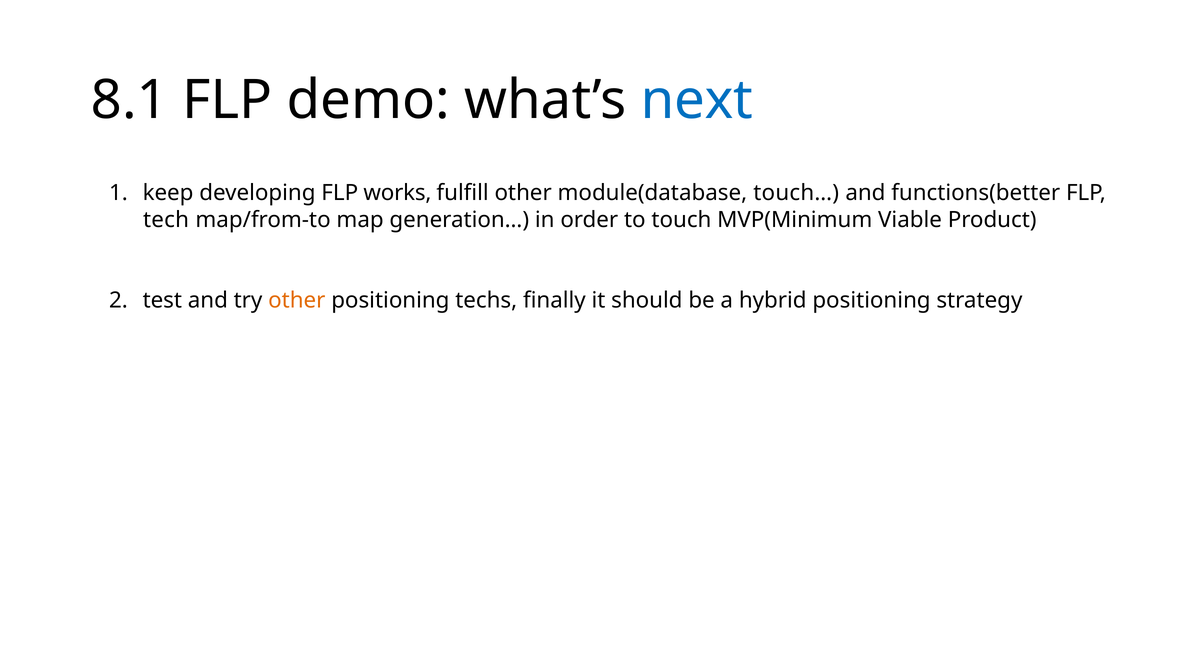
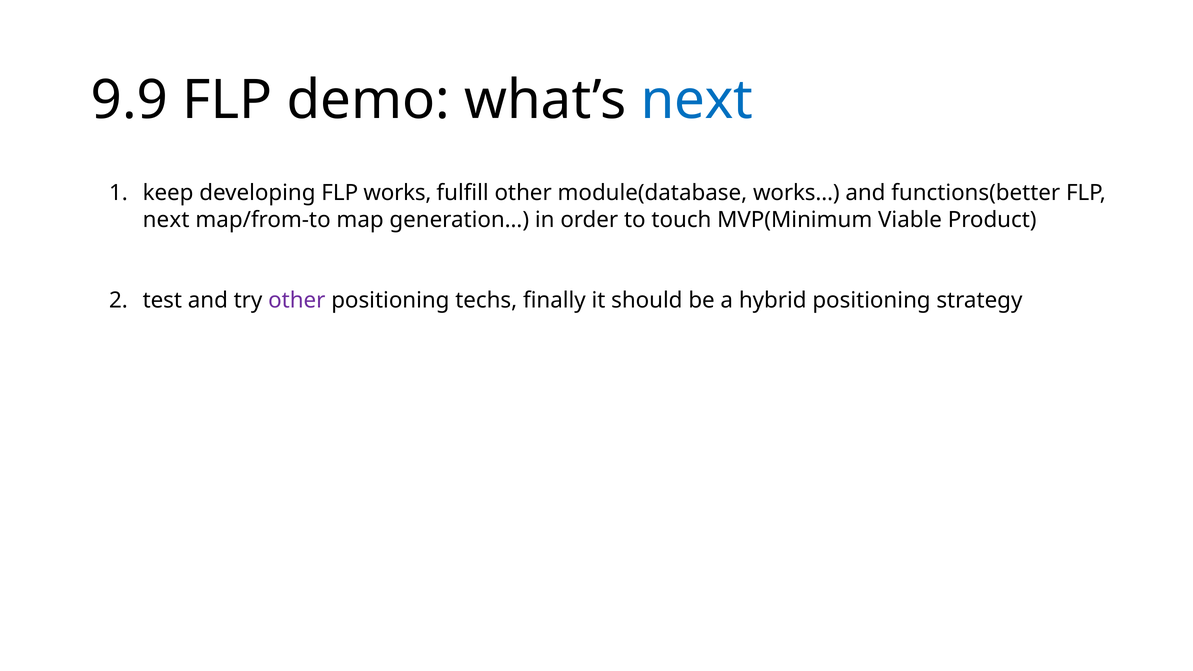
8.1: 8.1 -> 9.9
touch…: touch… -> works…
tech at (166, 220): tech -> next
other at (297, 300) colour: orange -> purple
